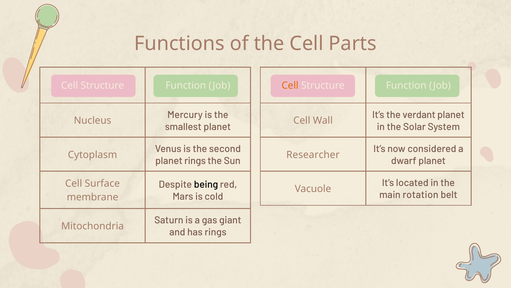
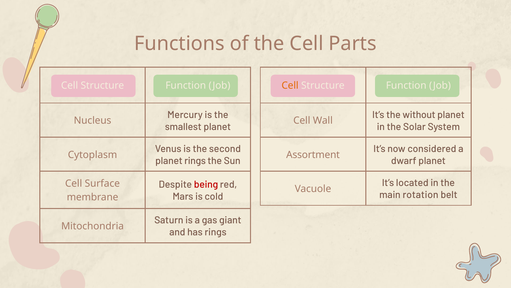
verdant: verdant -> without
Researcher: Researcher -> Assortment
being colour: black -> red
